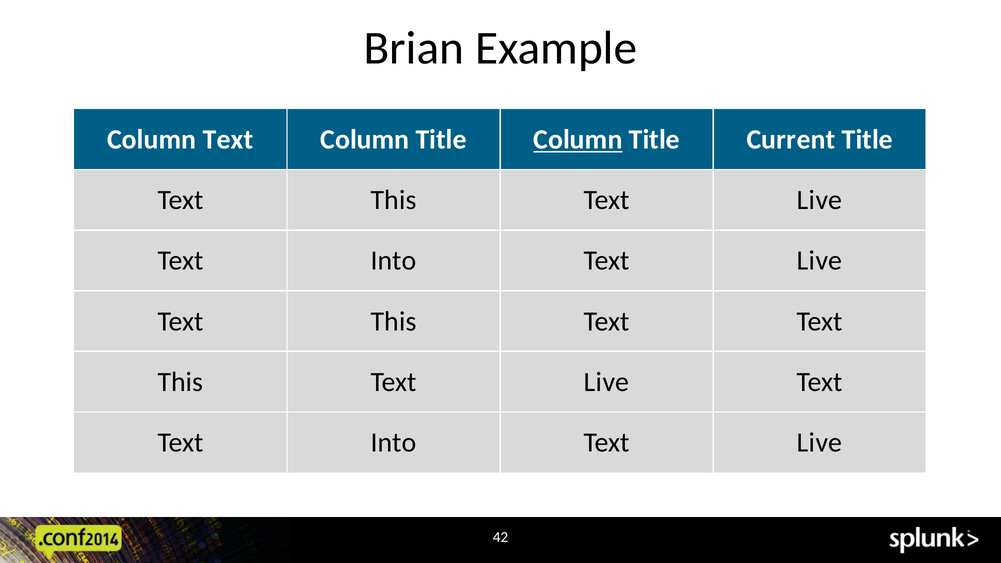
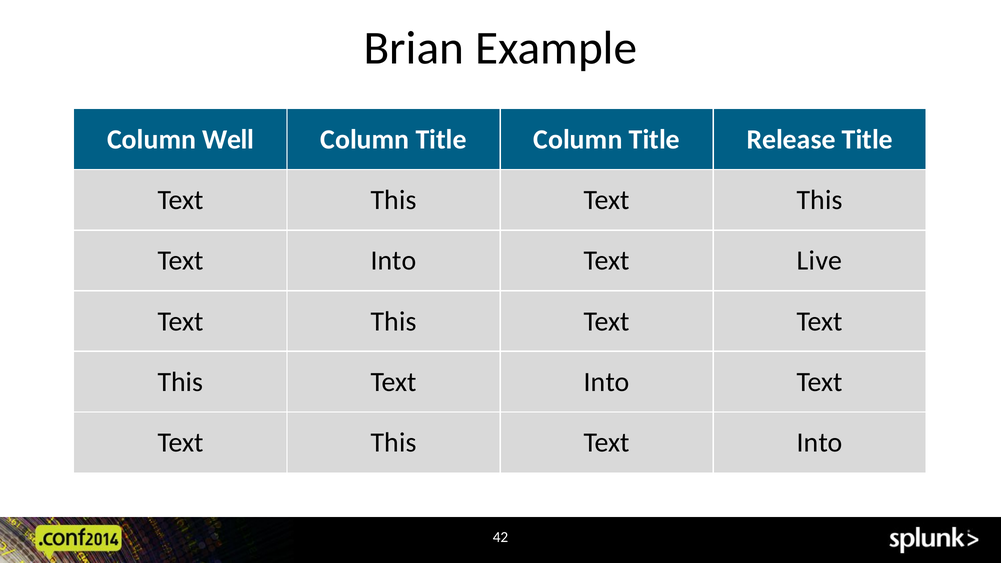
Column Text: Text -> Well
Column at (578, 140) underline: present -> none
Current: Current -> Release
Live at (820, 200): Live -> This
Live at (607, 382): Live -> Into
Into at (394, 443): Into -> This
Live at (820, 443): Live -> Into
